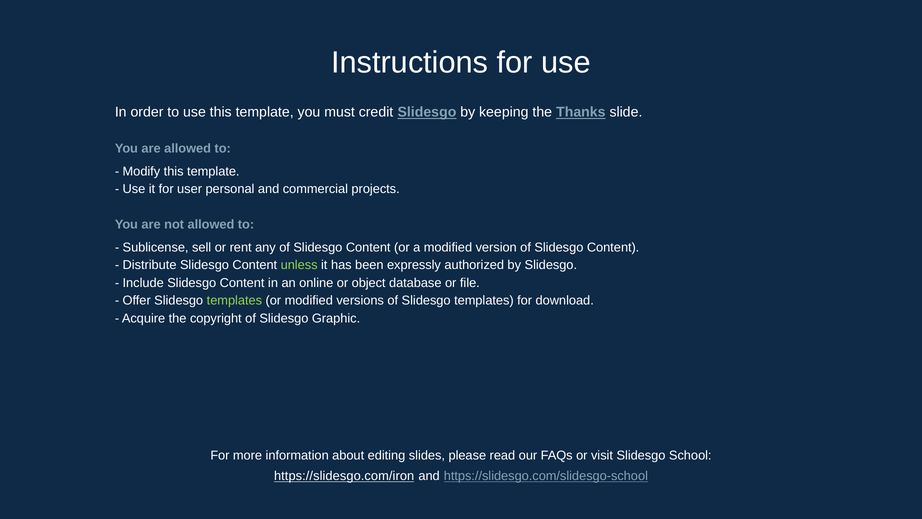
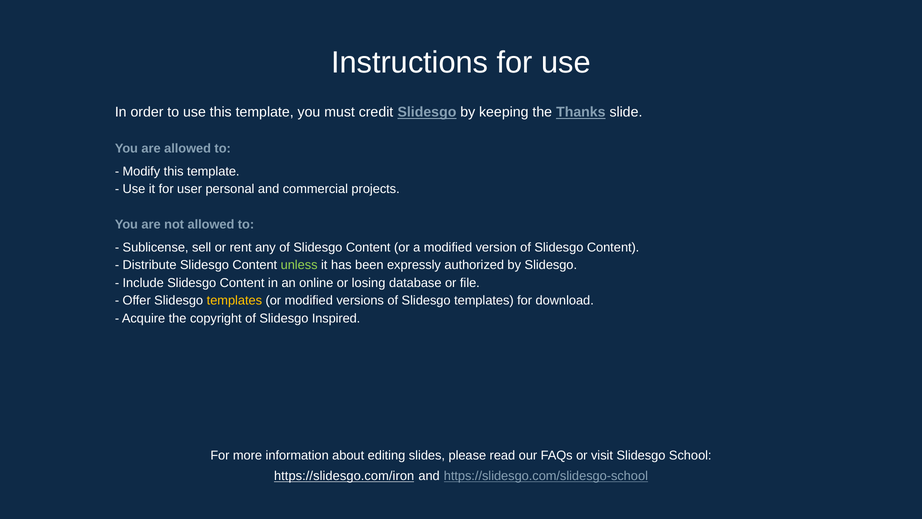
object: object -> losing
templates at (234, 300) colour: light green -> yellow
Graphic: Graphic -> Inspired
